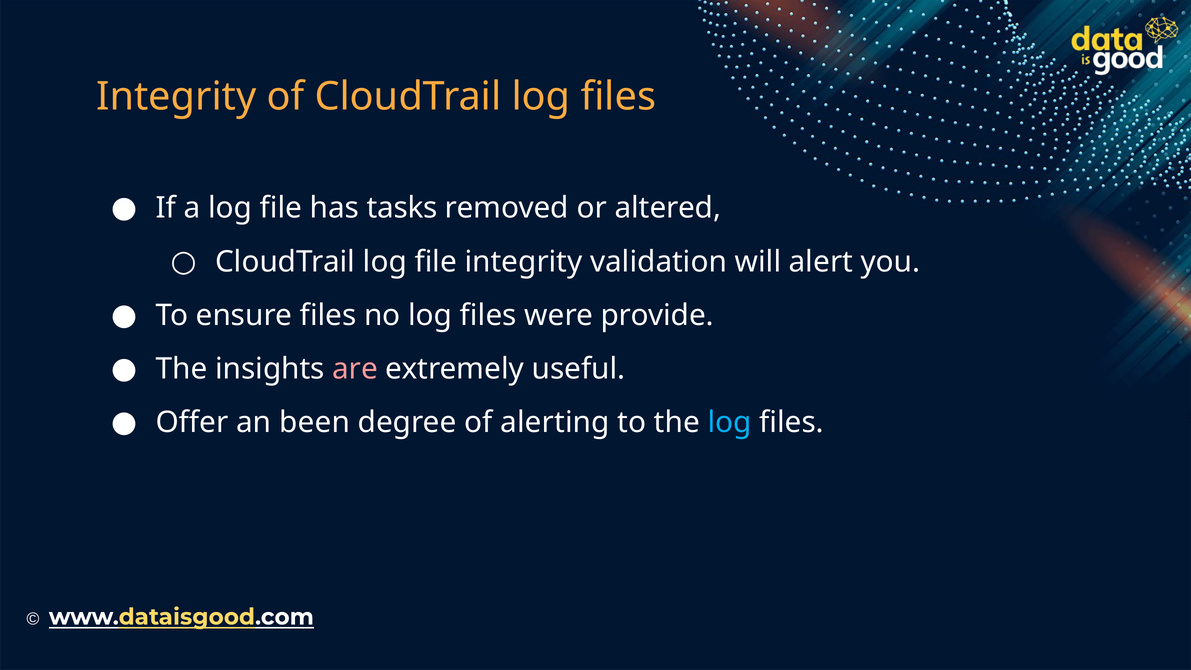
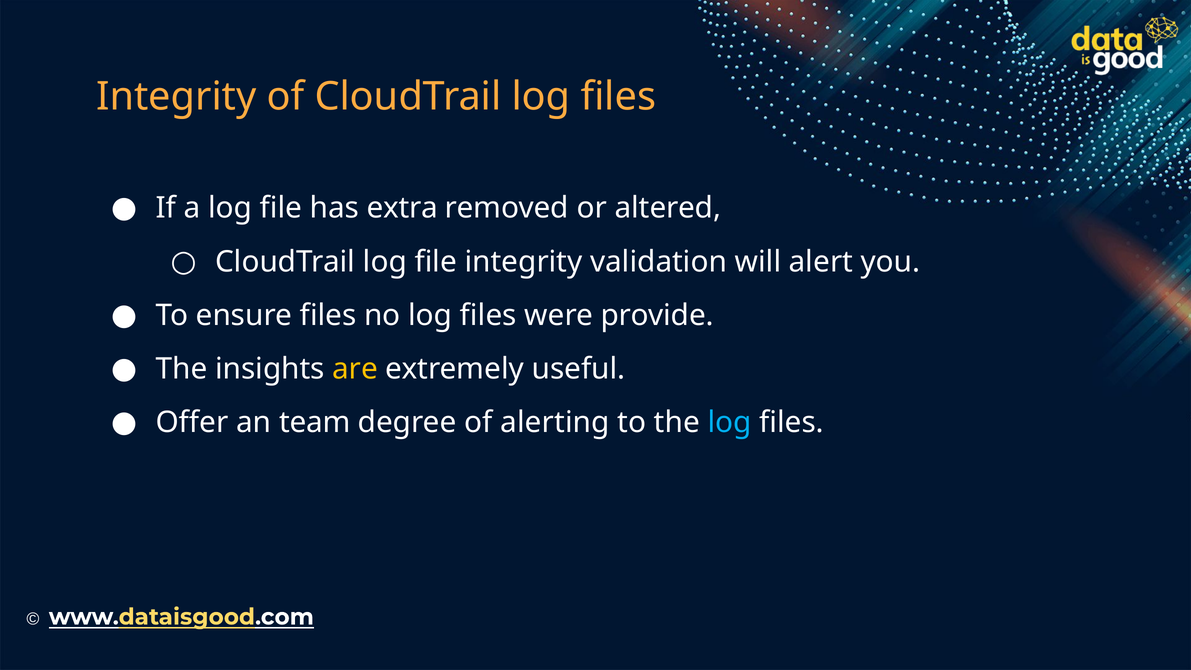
tasks: tasks -> extra
are colour: pink -> yellow
been: been -> team
